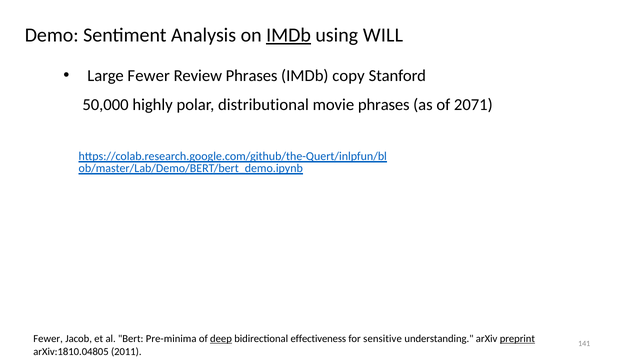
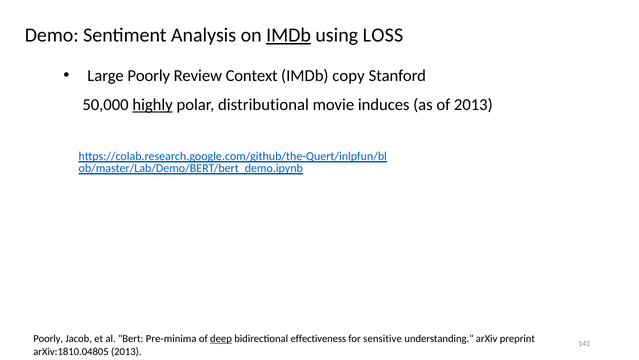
WILL: WILL -> LOSS
Large Fewer: Fewer -> Poorly
Review Phrases: Phrases -> Context
highly underline: none -> present
movie phrases: phrases -> induces
of 2071: 2071 -> 2013
Fewer at (48, 338): Fewer -> Poorly
preprint underline: present -> none
arXiv:1810.04805 2011: 2011 -> 2013
